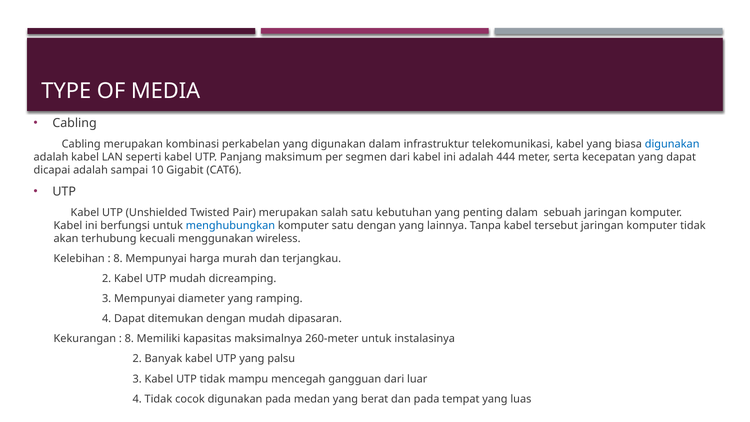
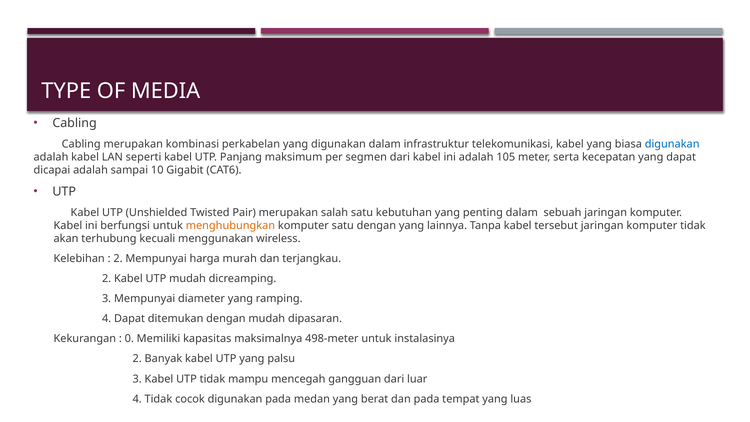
444: 444 -> 105
menghubungkan colour: blue -> orange
8 at (118, 259): 8 -> 2
8 at (129, 339): 8 -> 0
260-meter: 260-meter -> 498-meter
